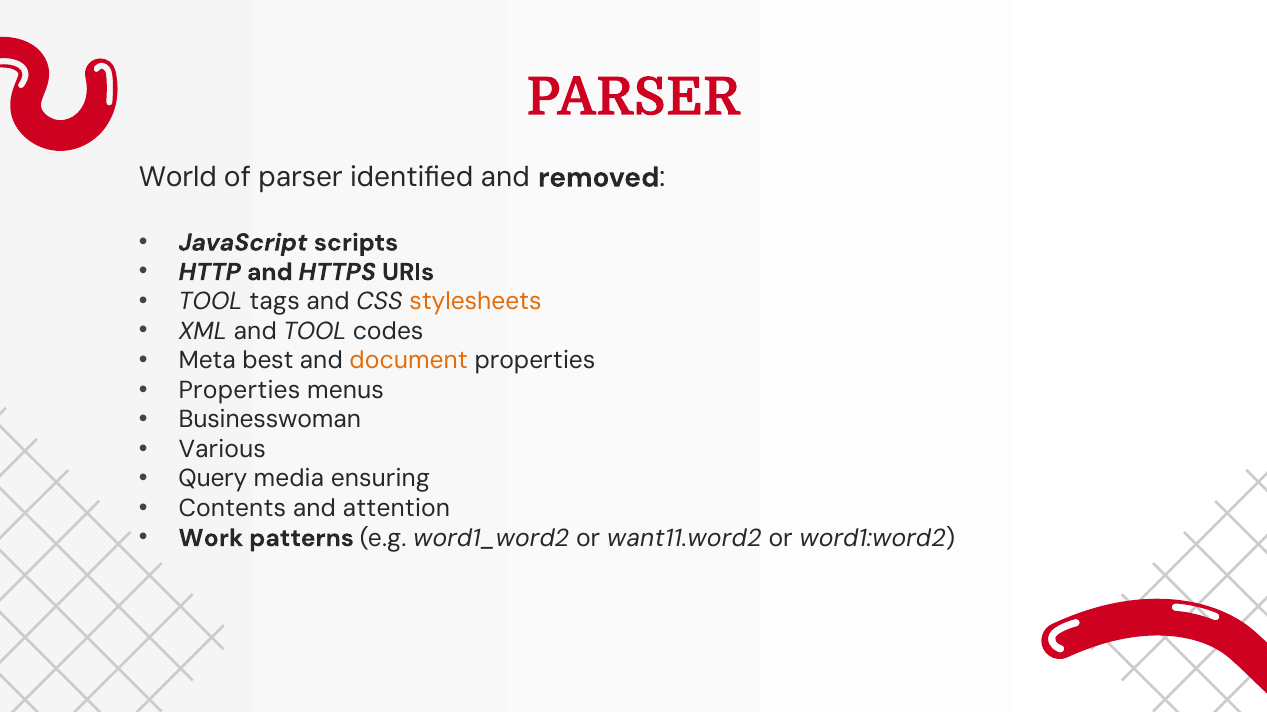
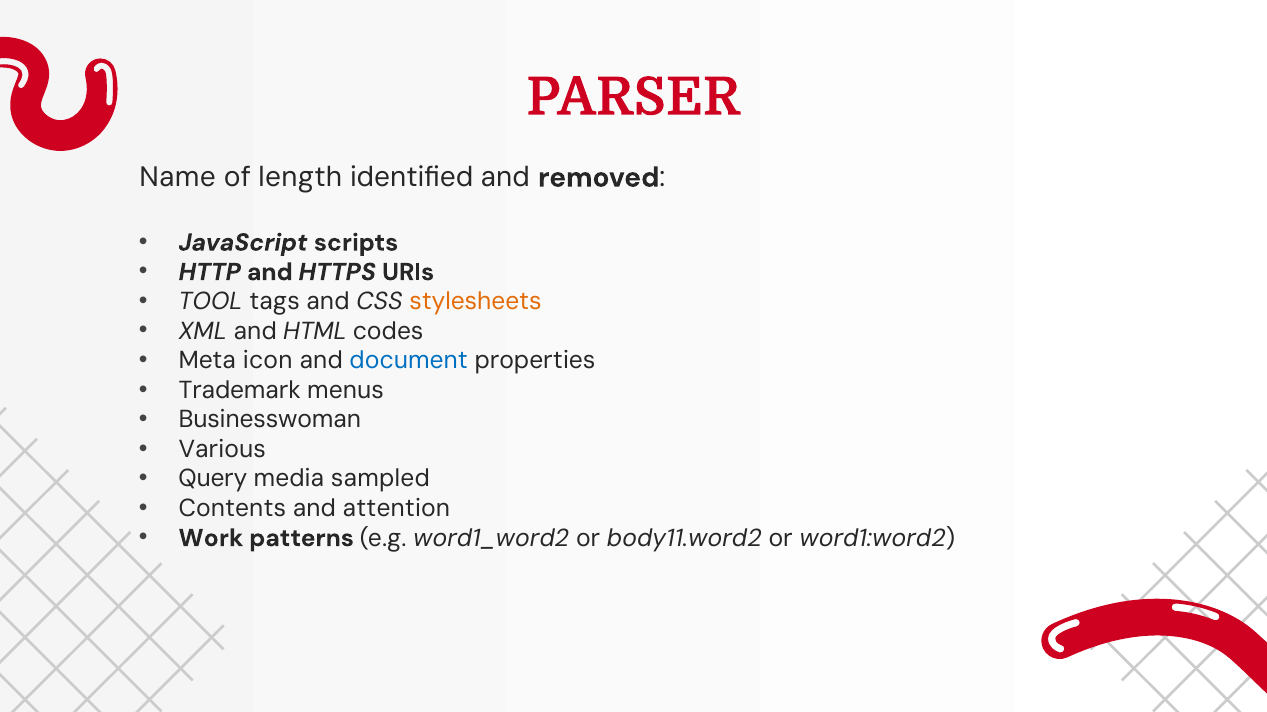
World: World -> Name
of parser: parser -> length
and TOOL: TOOL -> HTML
best: best -> icon
document colour: orange -> blue
Properties at (239, 391): Properties -> Trademark
ensuring: ensuring -> sampled
want11.word2: want11.word2 -> body11.word2
